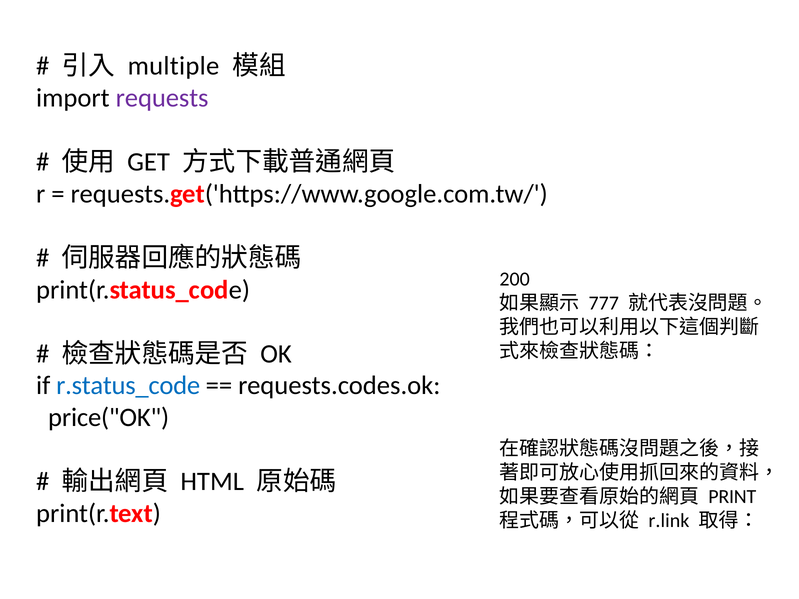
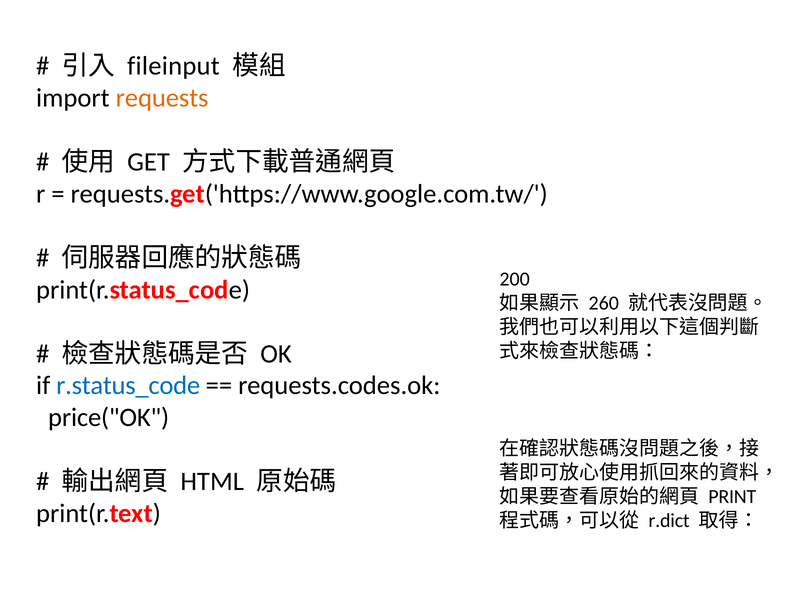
multiple: multiple -> fileinput
requests colour: purple -> orange
777: 777 -> 260
r.link: r.link -> r.dict
